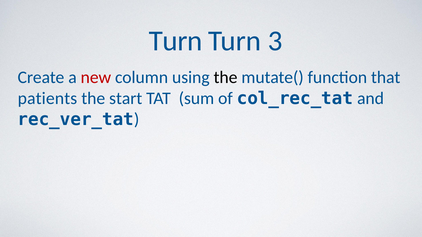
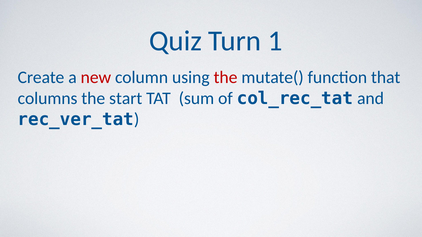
Turn at (176, 41): Turn -> Quiz
3: 3 -> 1
the at (226, 77) colour: black -> red
patients: patients -> columns
